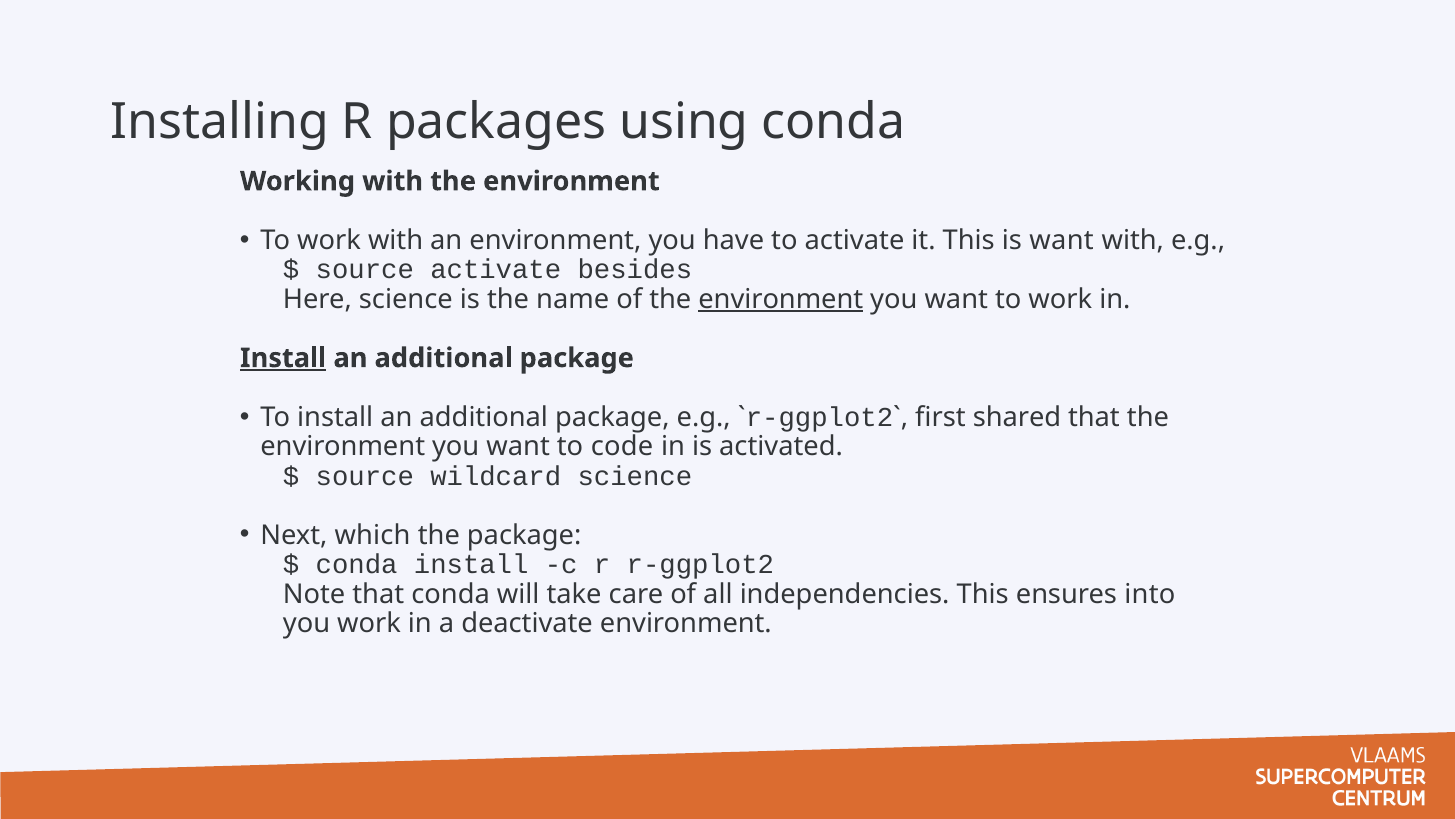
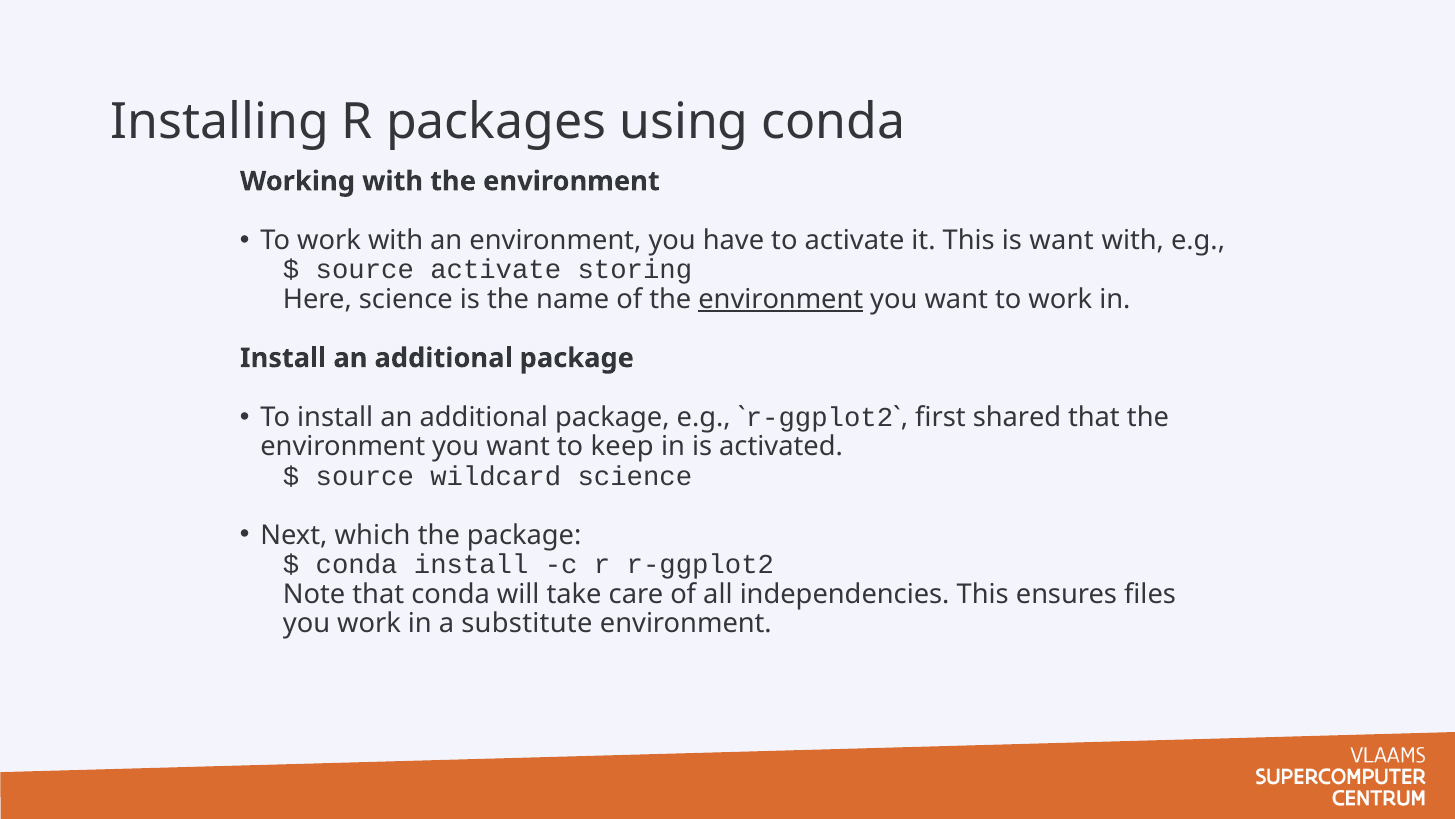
besides: besides -> storing
Install at (283, 358) underline: present -> none
code: code -> keep
into: into -> files
deactivate: deactivate -> substitute
